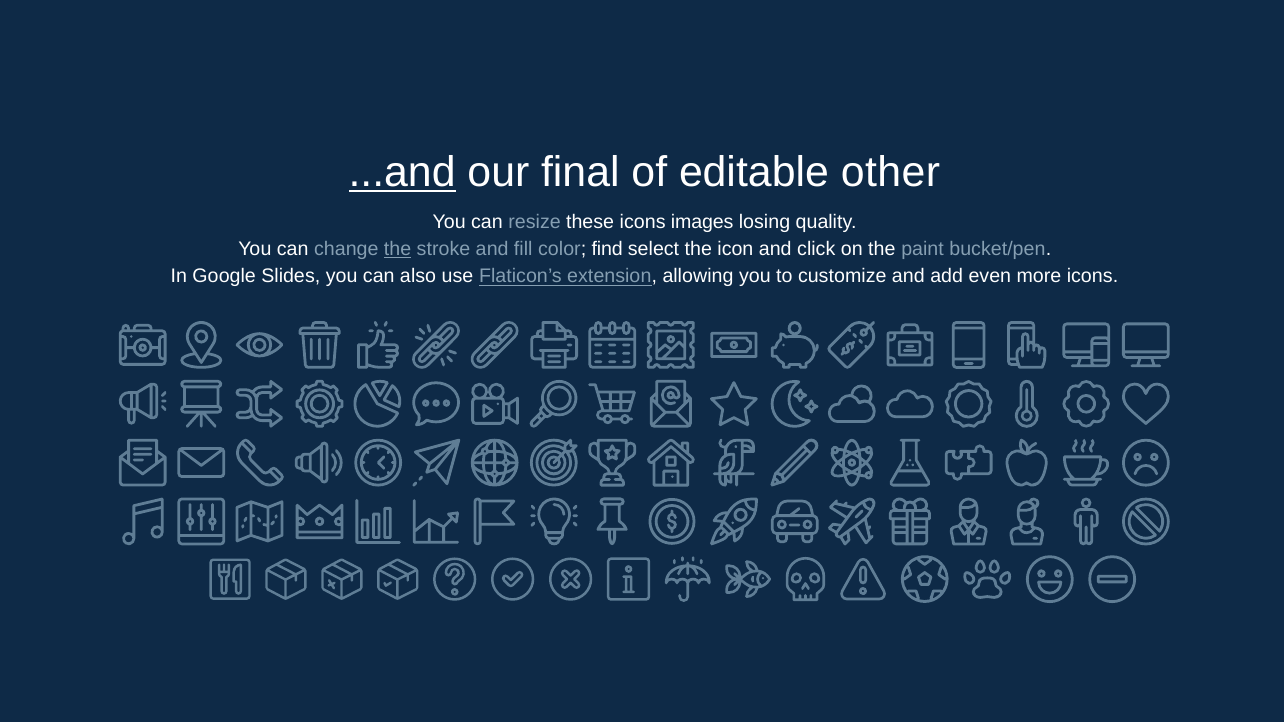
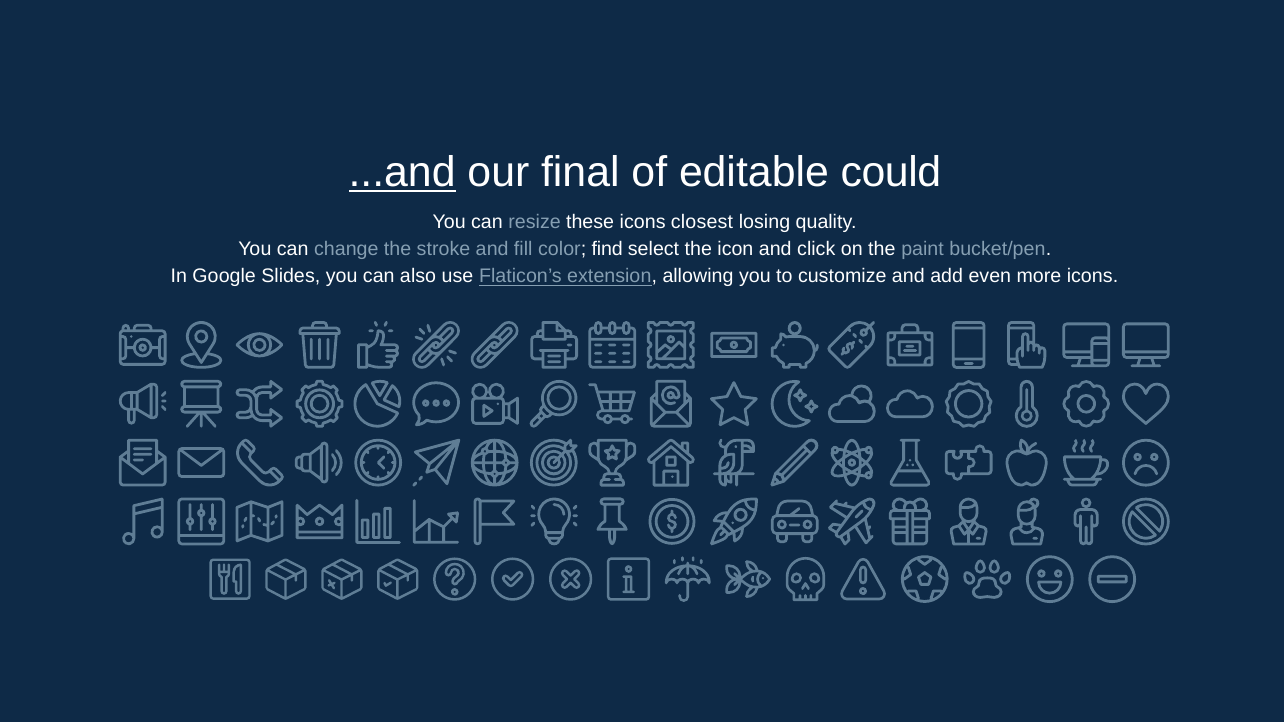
other: other -> could
images: images -> closest
the at (398, 250) underline: present -> none
